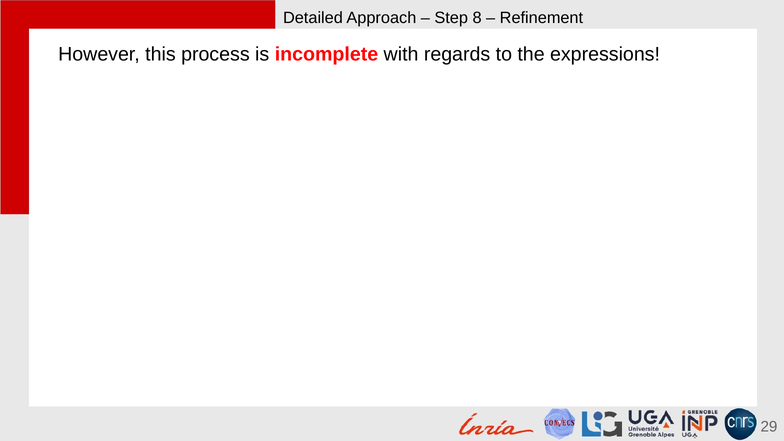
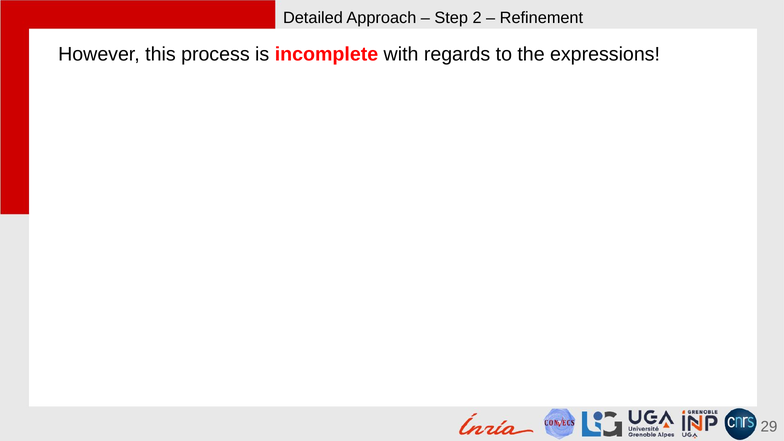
8: 8 -> 2
